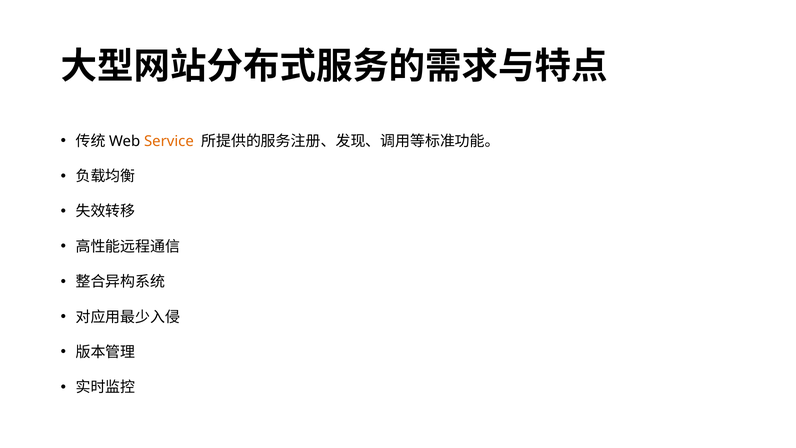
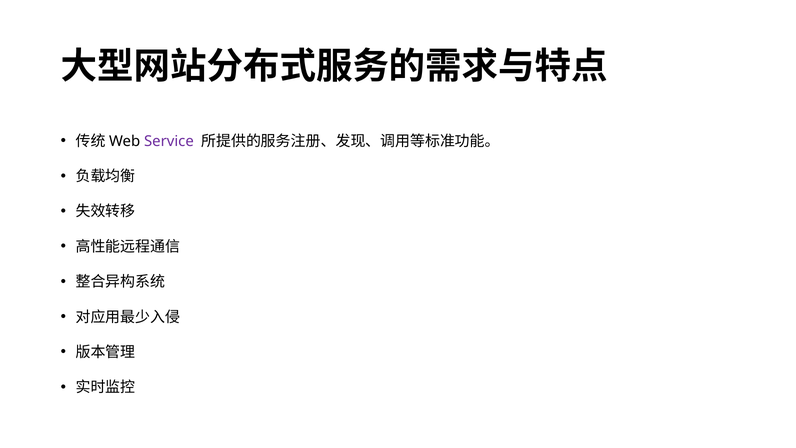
Service colour: orange -> purple
